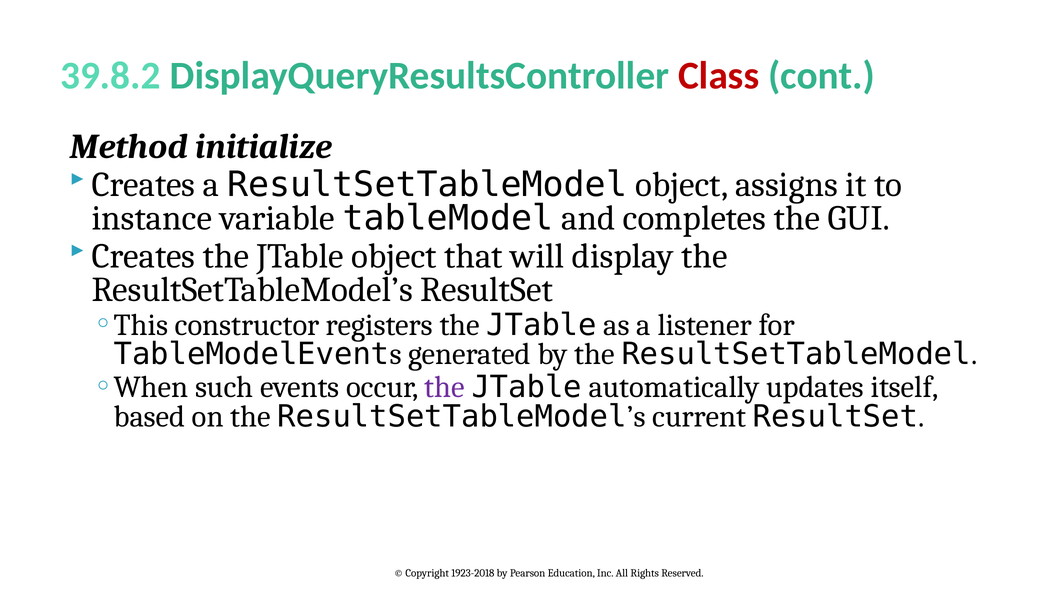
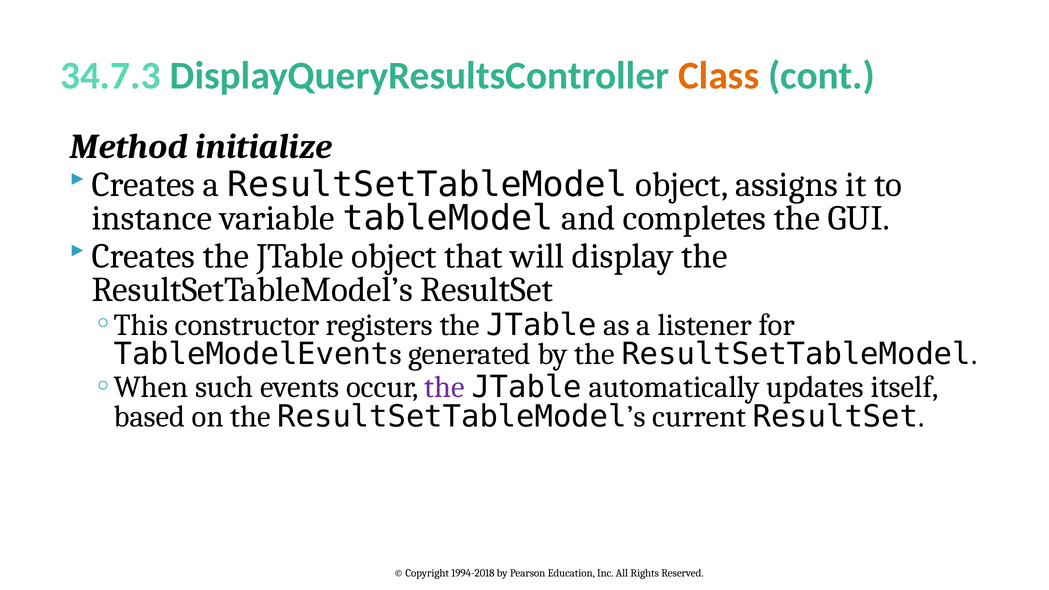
39.8.2: 39.8.2 -> 34.7.3
Class colour: red -> orange
1923-2018: 1923-2018 -> 1994-2018
